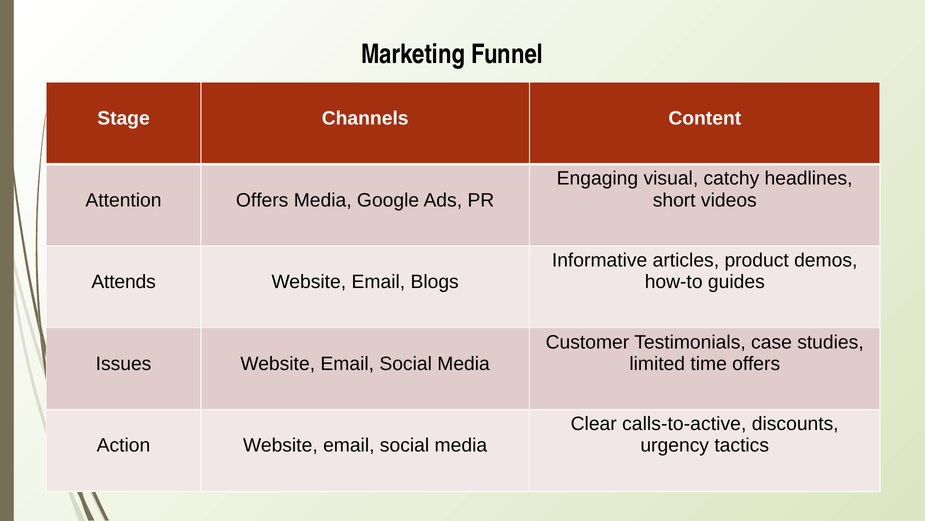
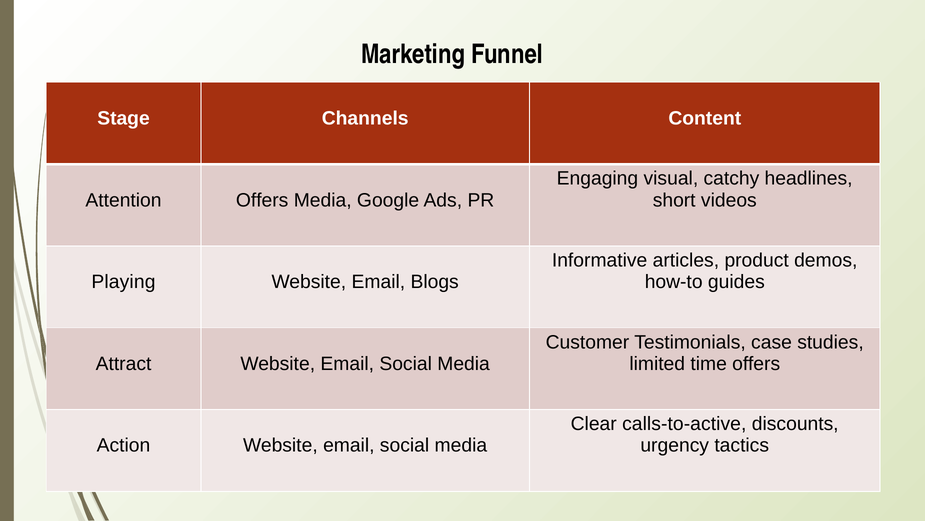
Attends: Attends -> Playing
Issues: Issues -> Attract
